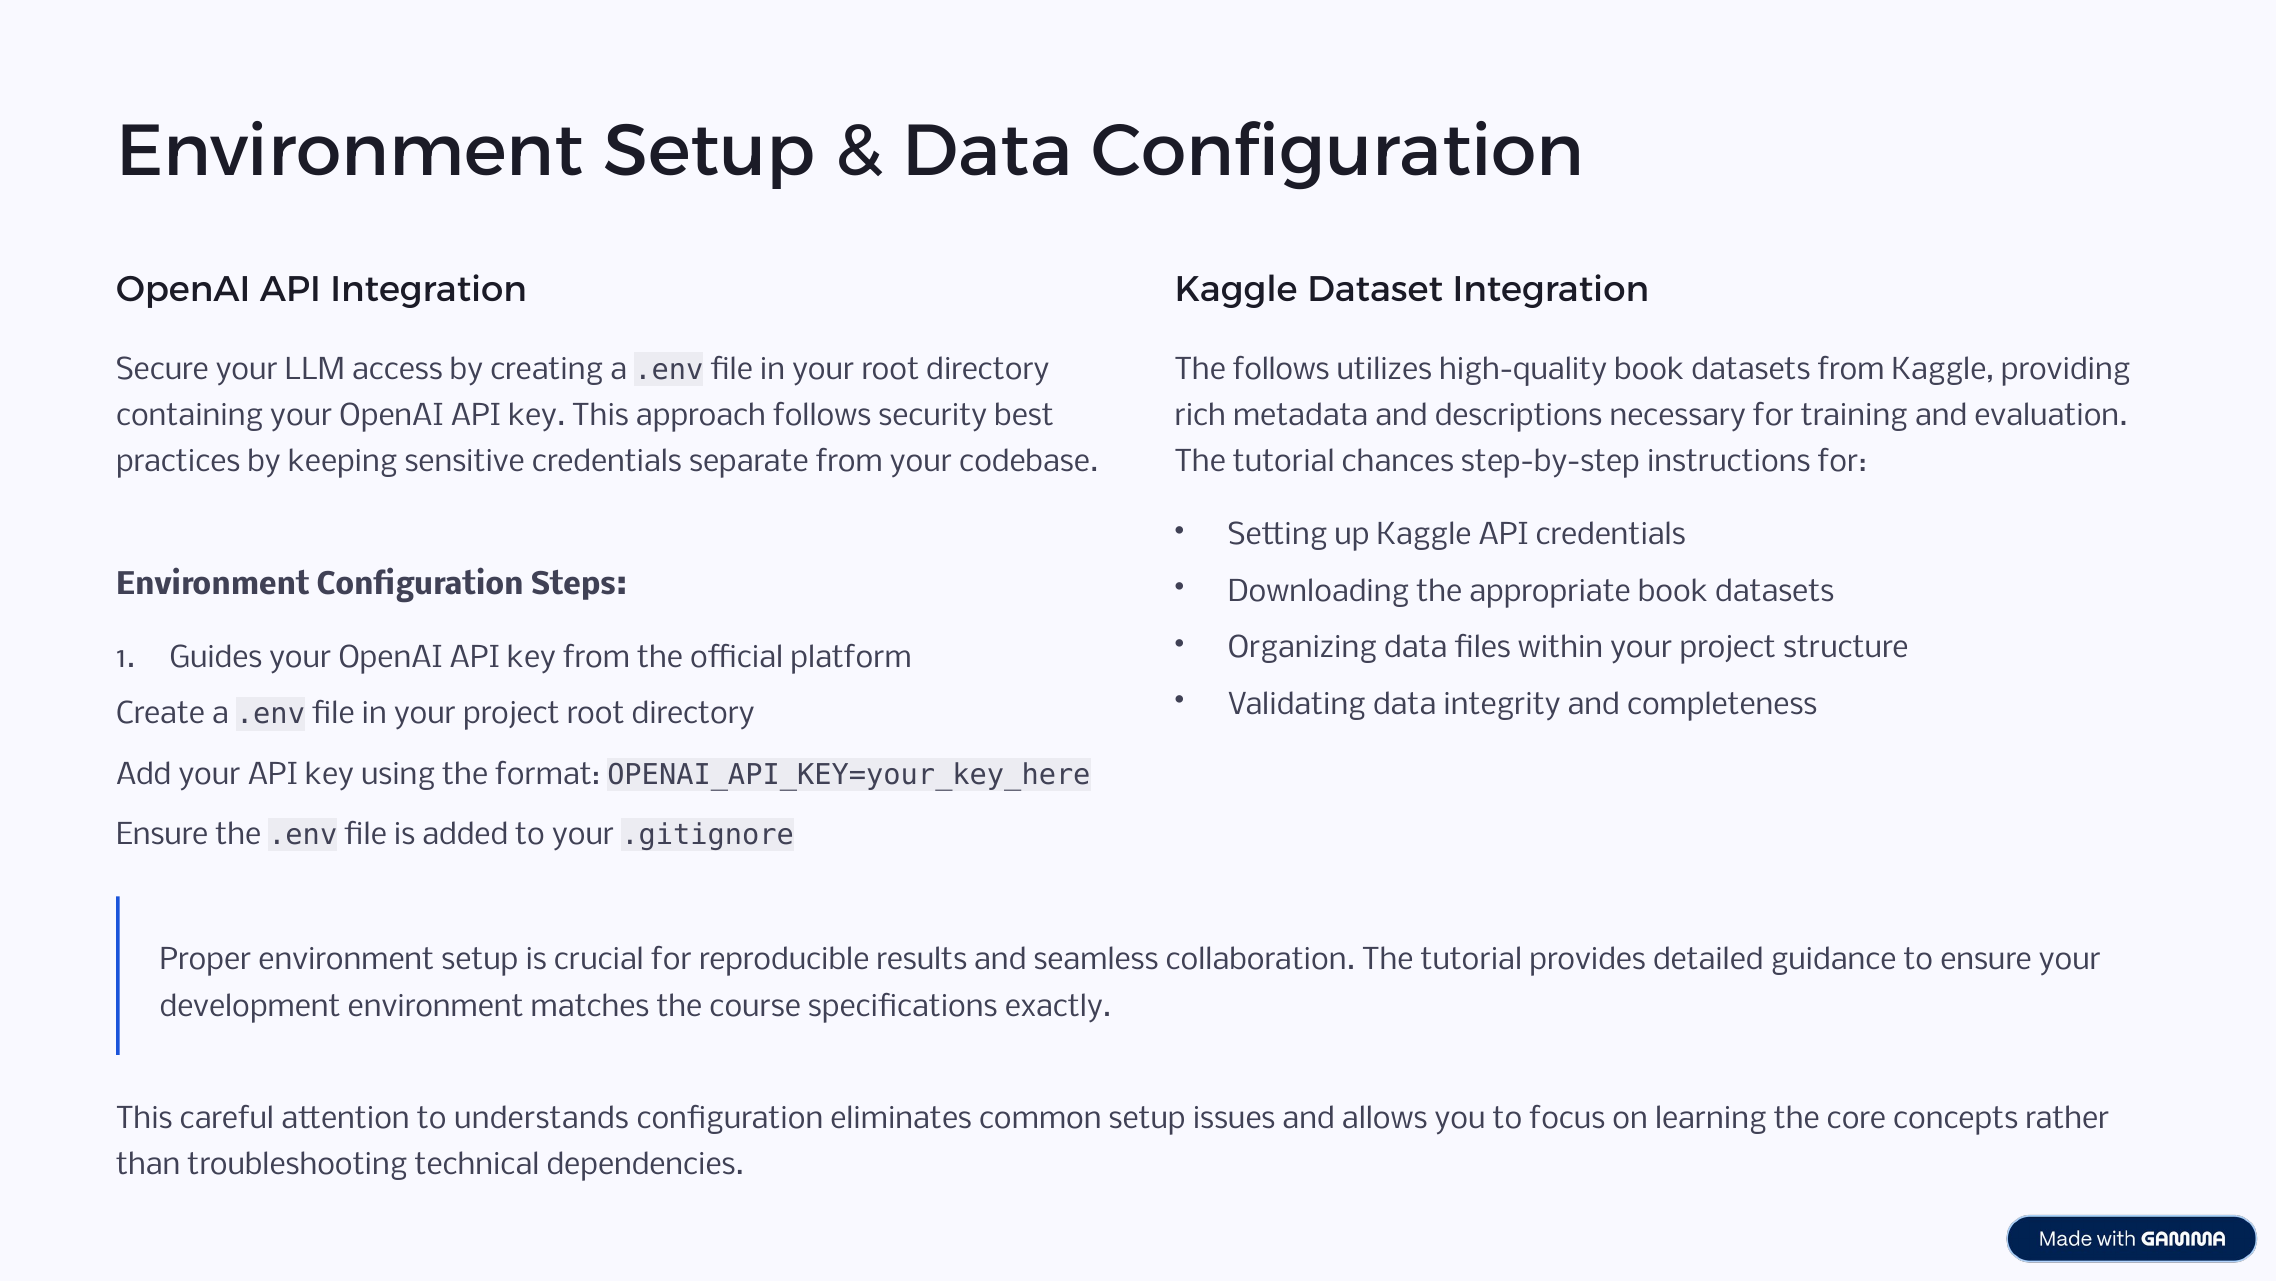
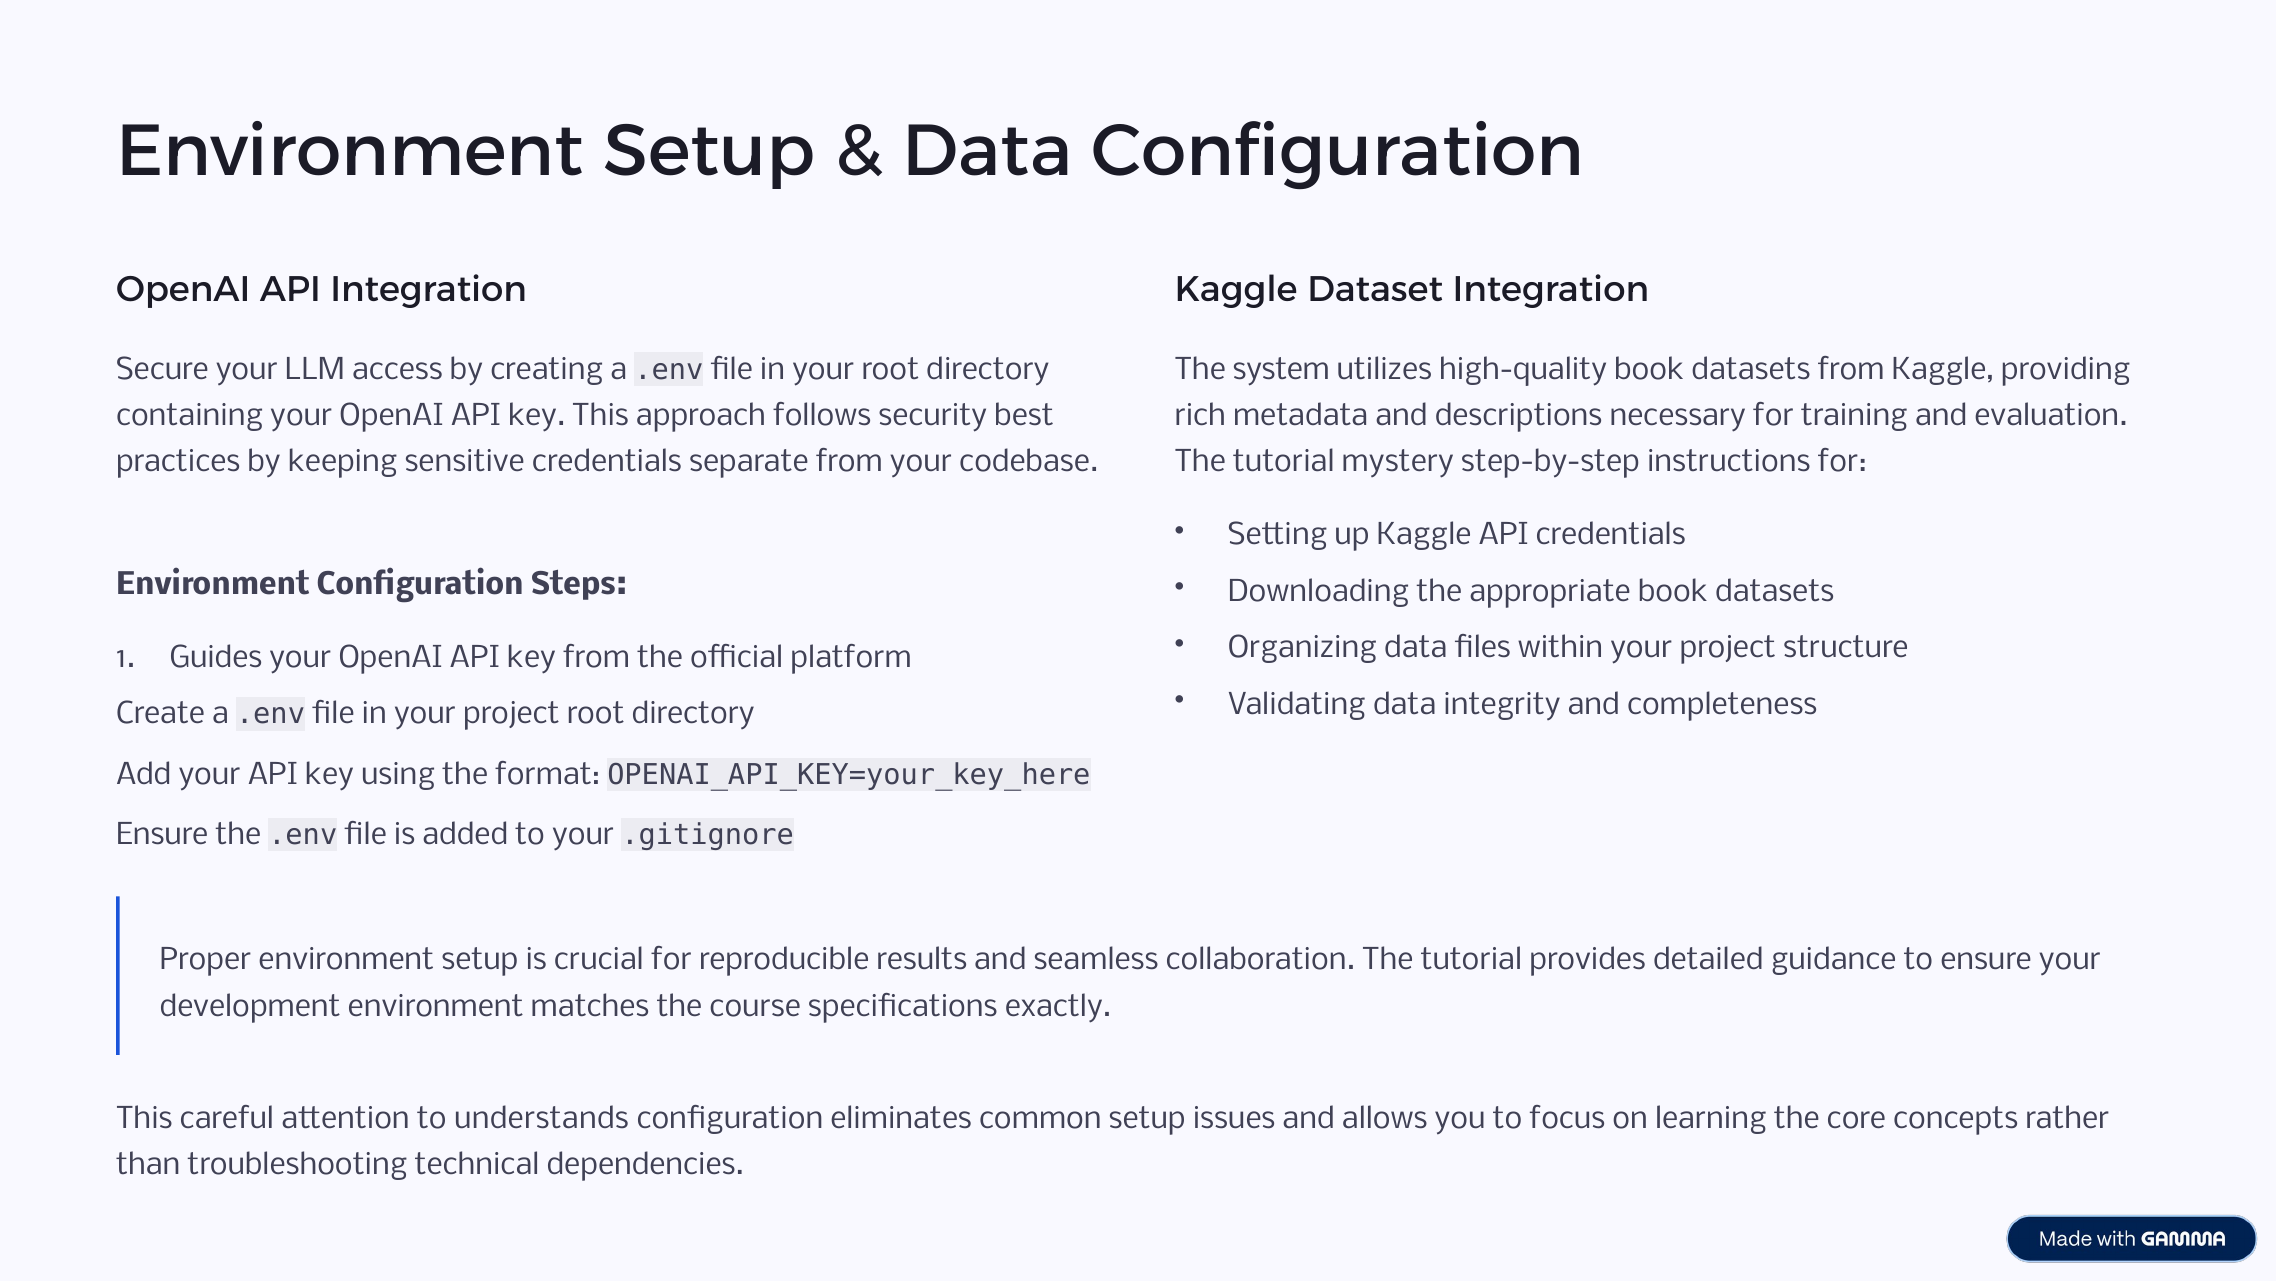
The follows: follows -> system
chances: chances -> mystery
